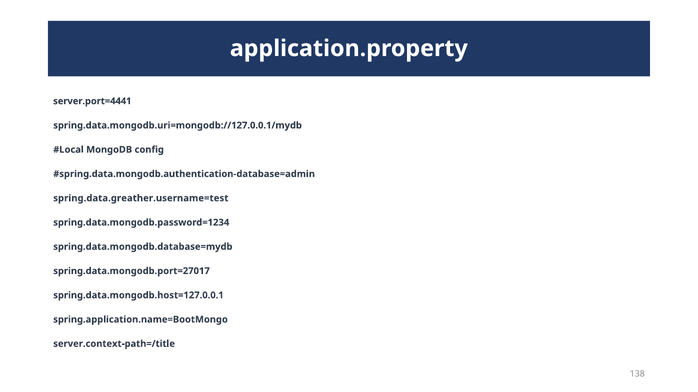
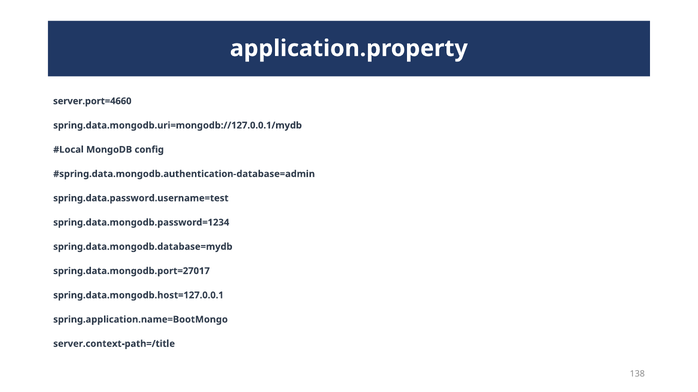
server.port=4441: server.port=4441 -> server.port=4660
spring.data.greather.username=test: spring.data.greather.username=test -> spring.data.password.username=test
